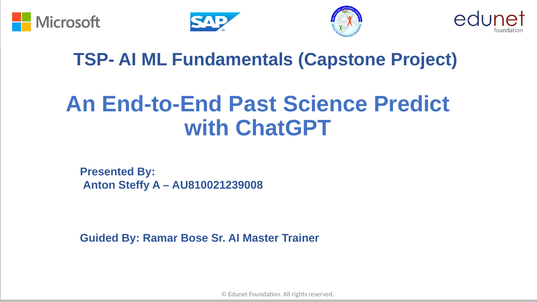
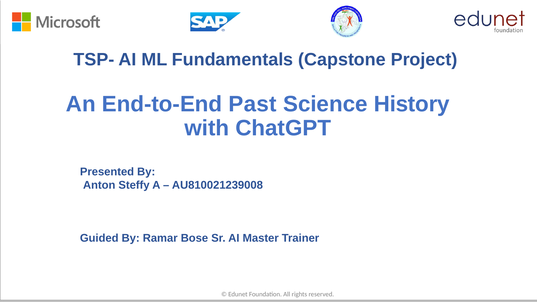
Predict: Predict -> History
